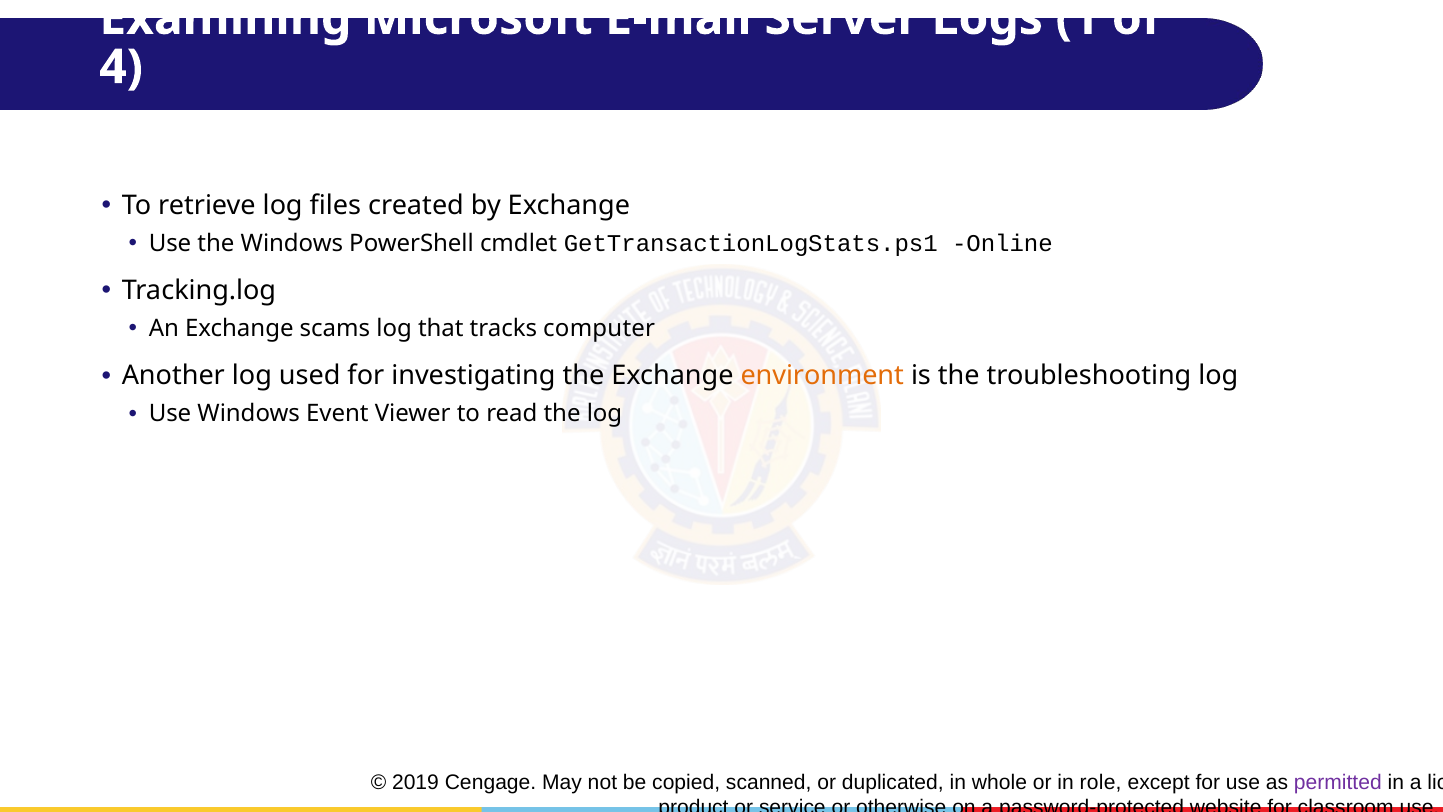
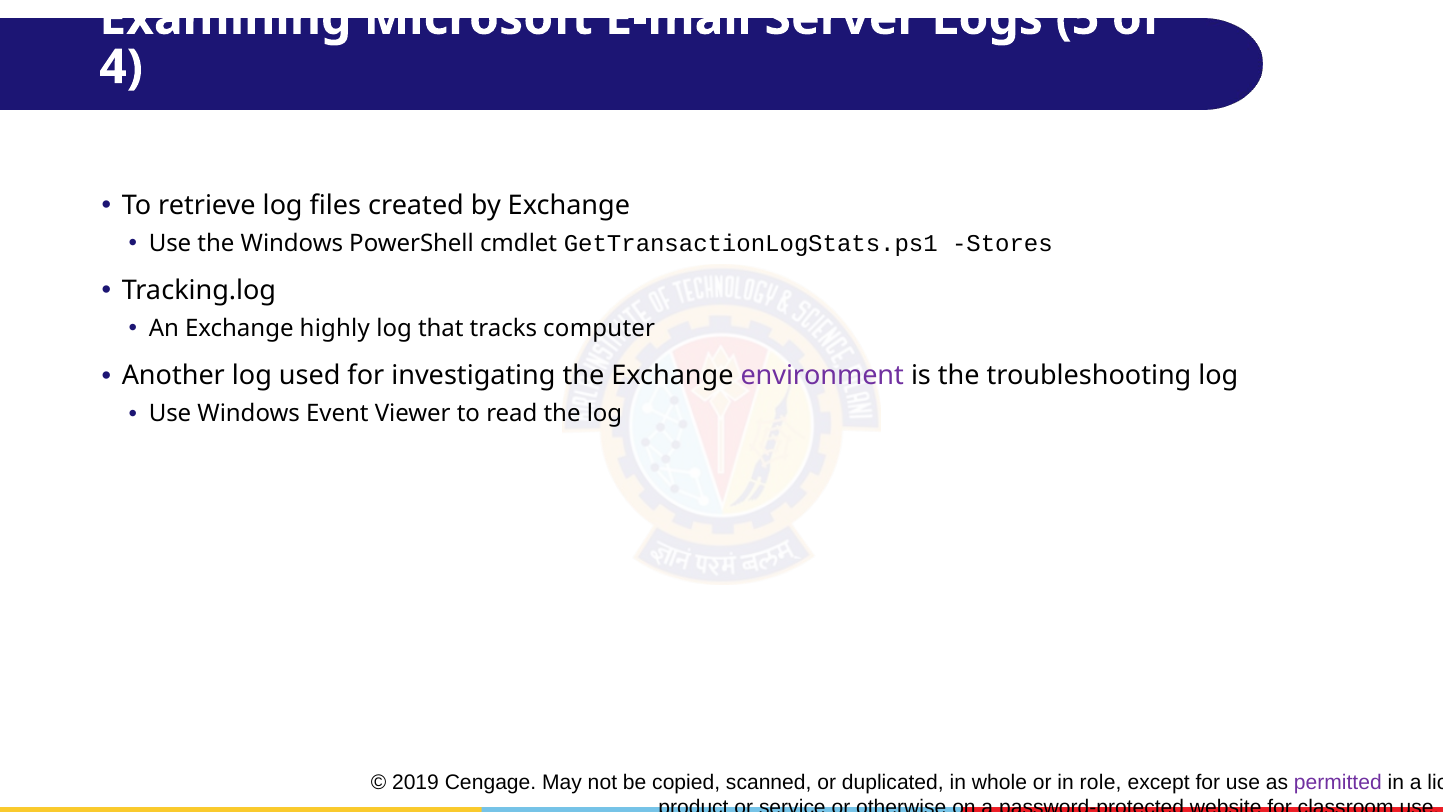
1: 1 -> 5
Online: Online -> Stores
scams: scams -> highly
environment colour: orange -> purple
